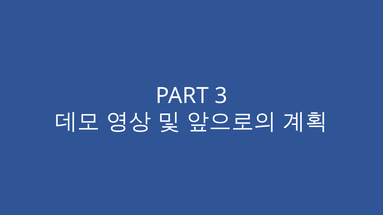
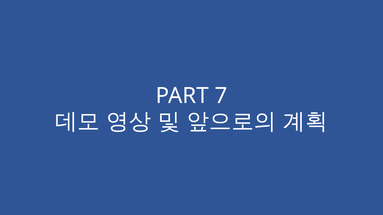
3: 3 -> 7
